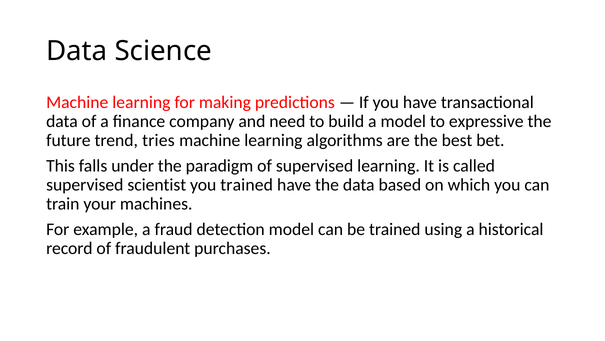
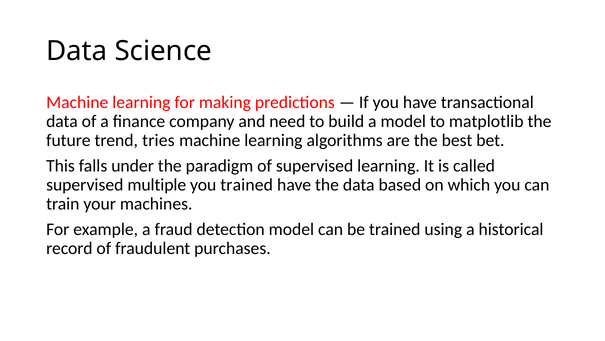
expressive: expressive -> matplotlib
scientist: scientist -> multiple
